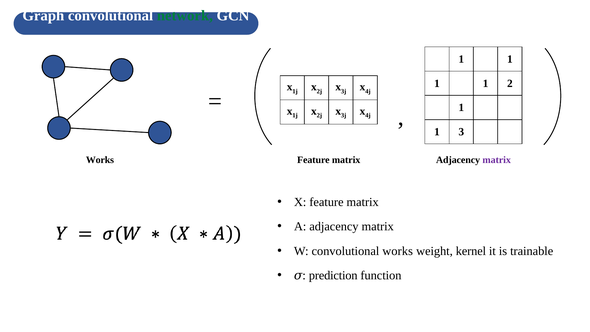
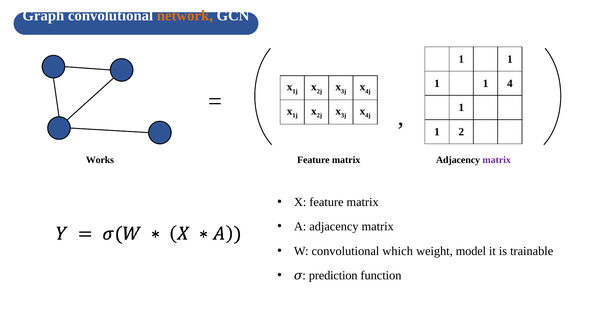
network colour: green -> orange
2: 2 -> 4
3: 3 -> 2
convolutional works: works -> which
kernel: kernel -> model
